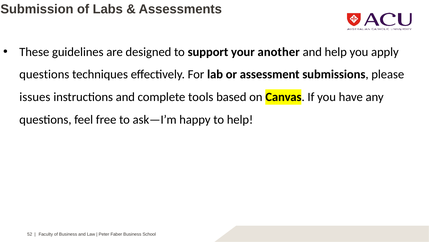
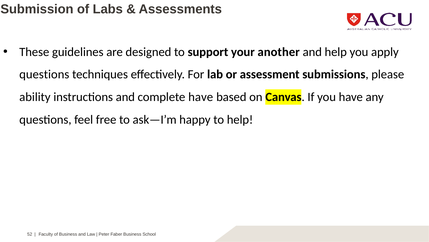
issues: issues -> ability
complete tools: tools -> have
